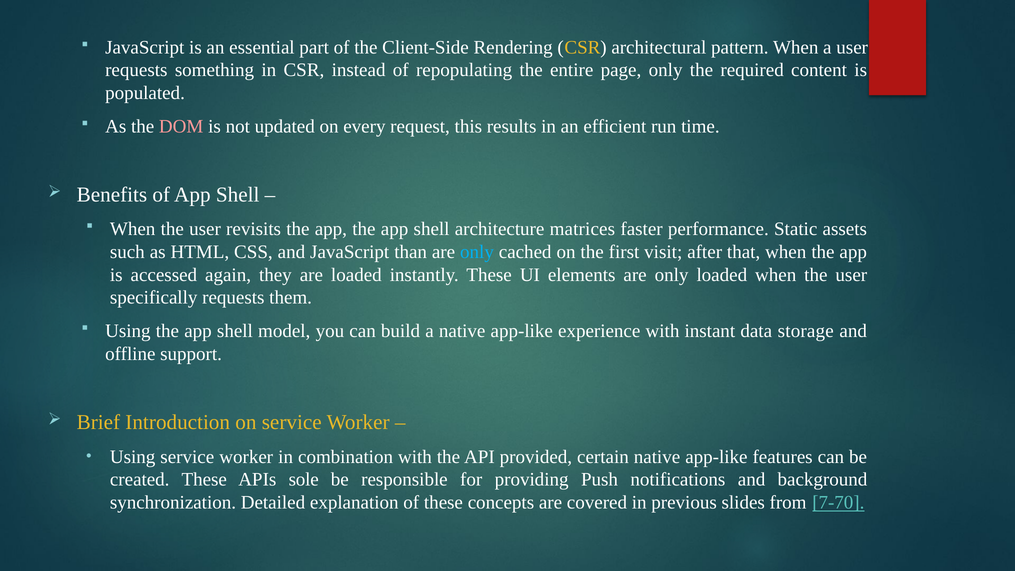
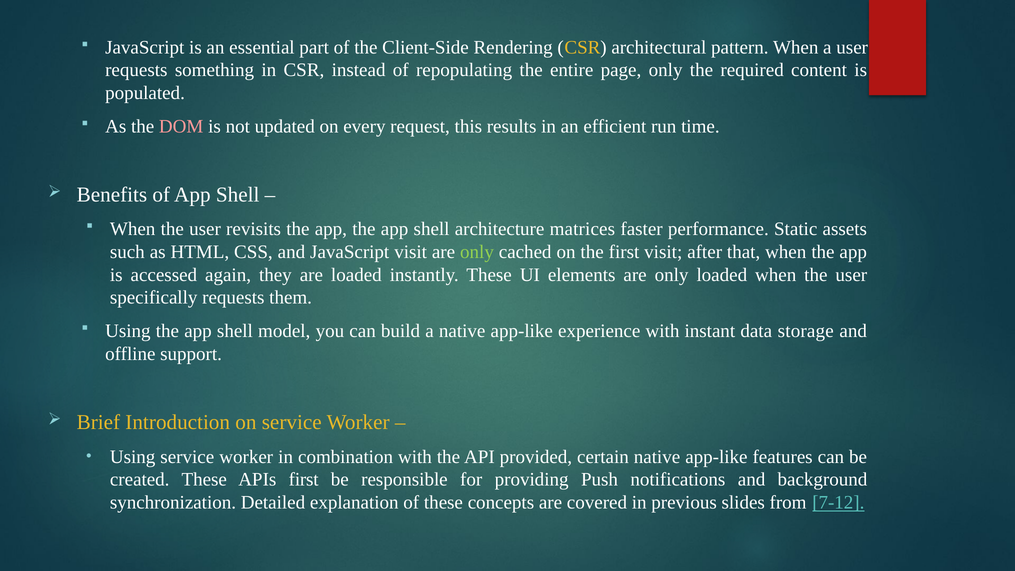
JavaScript than: than -> visit
only at (477, 252) colour: light blue -> light green
APIs sole: sole -> first
7-70: 7-70 -> 7-12
